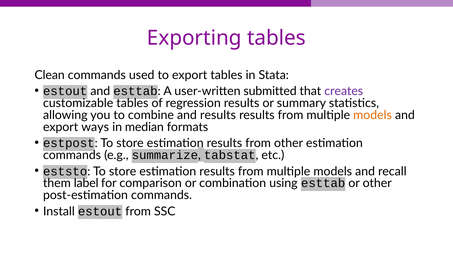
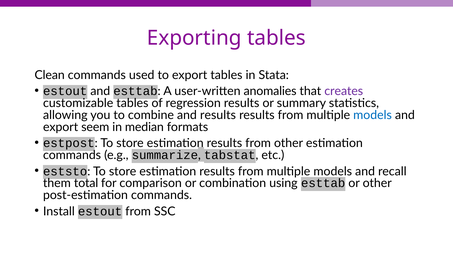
submitted: submitted -> anomalies
models at (373, 115) colour: orange -> blue
ways: ways -> seem
label: label -> total
